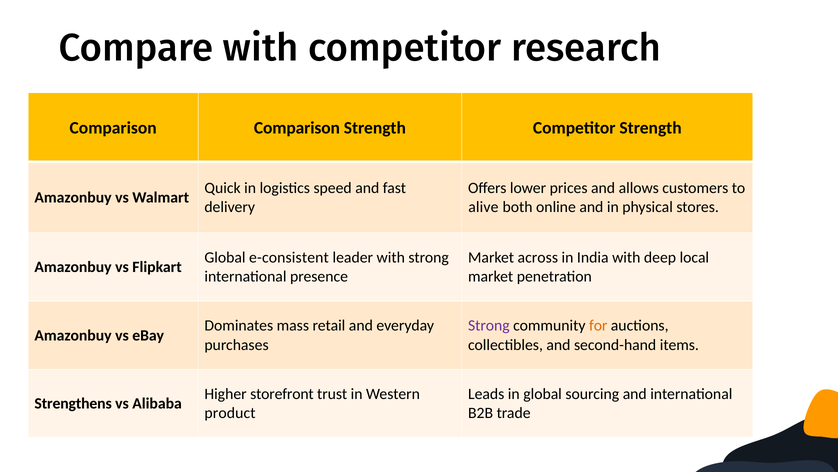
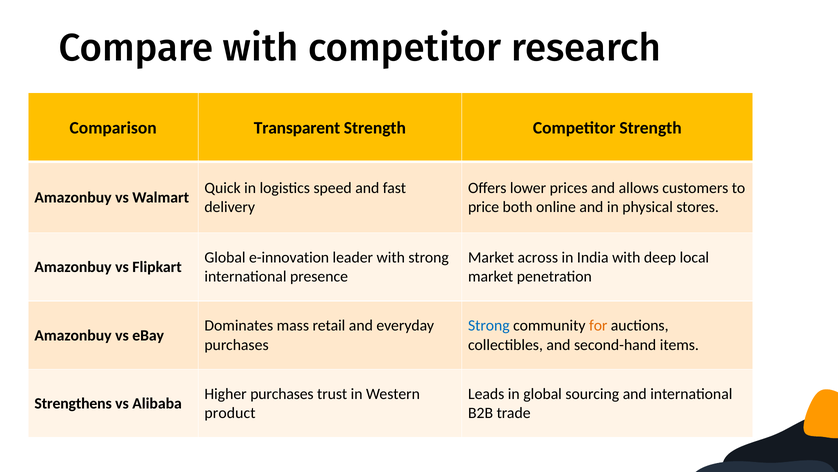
Comparison Comparison: Comparison -> Transparent
alive: alive -> price
e-consistent: e-consistent -> e-innovation
Strong at (489, 325) colour: purple -> blue
Higher storefront: storefront -> purchases
